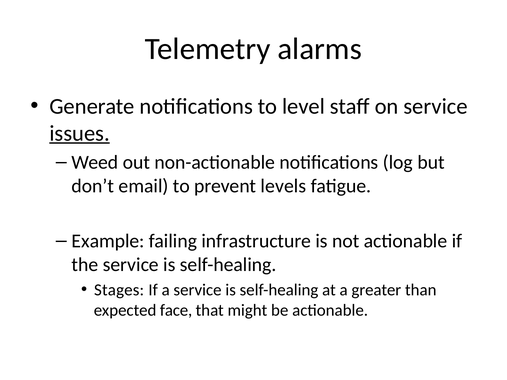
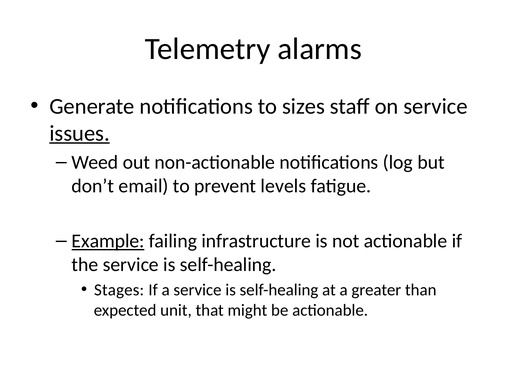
level: level -> sizes
Example underline: none -> present
face: face -> unit
